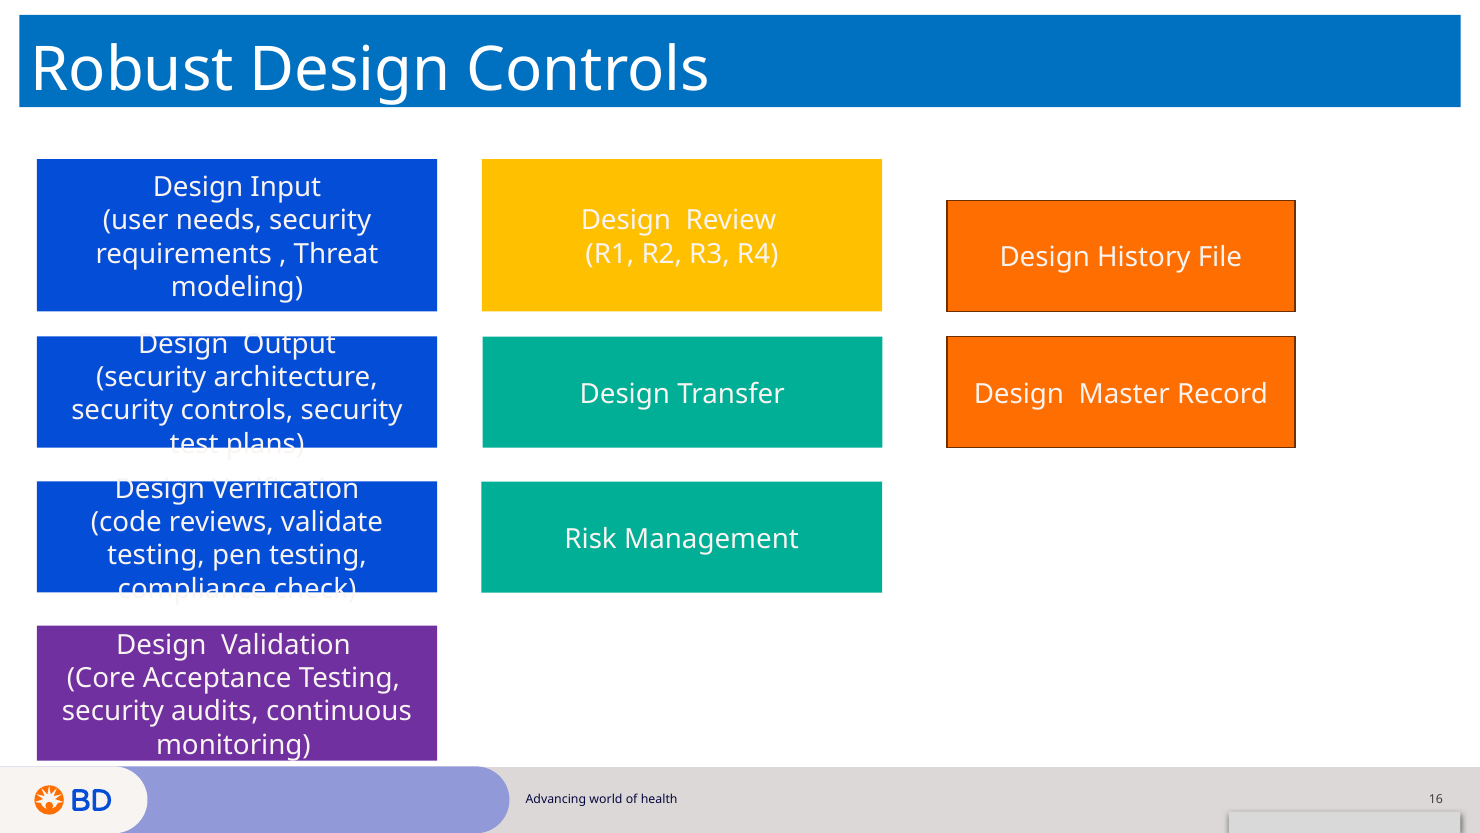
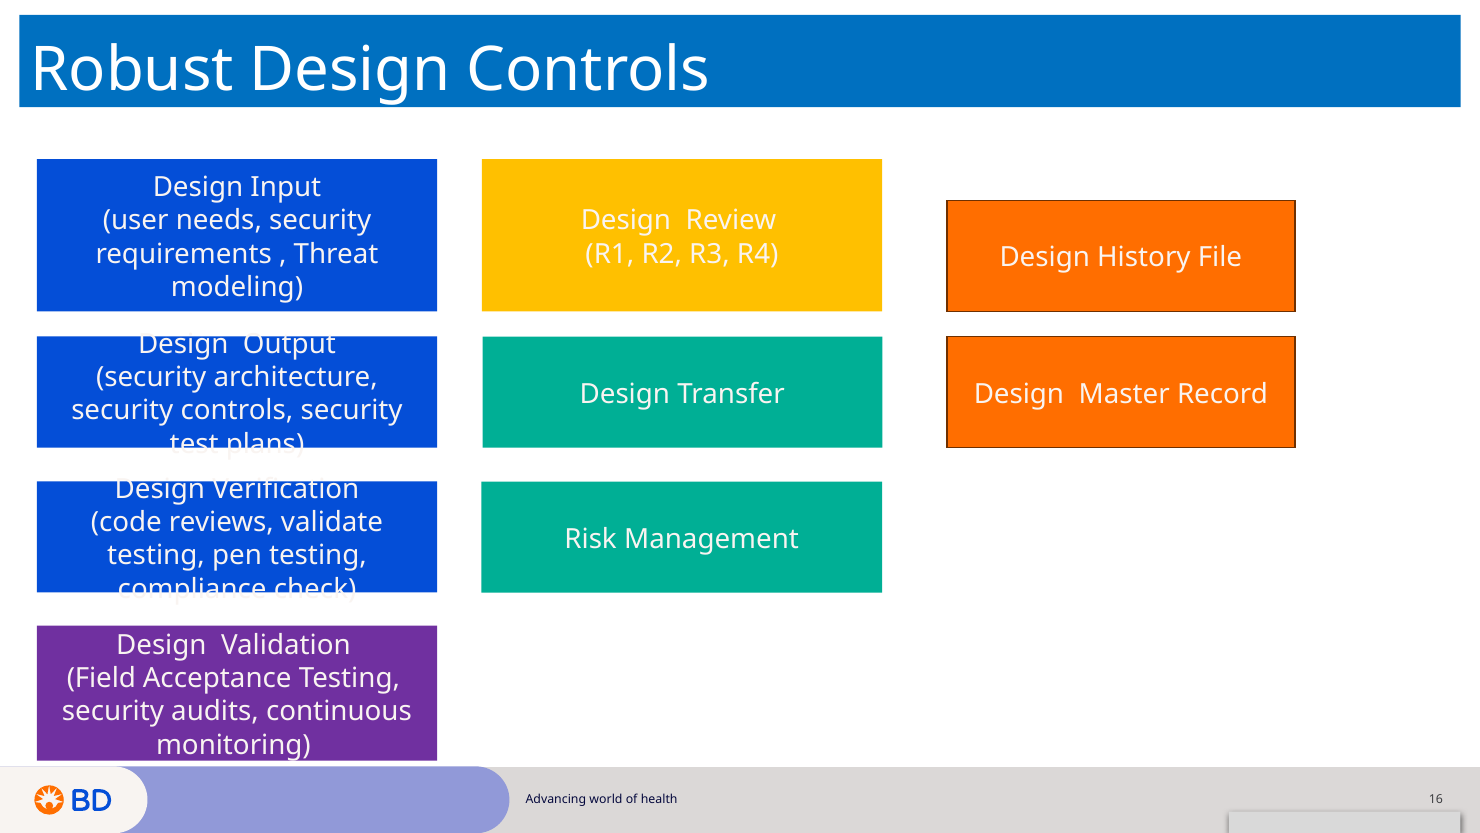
Core: Core -> Field
